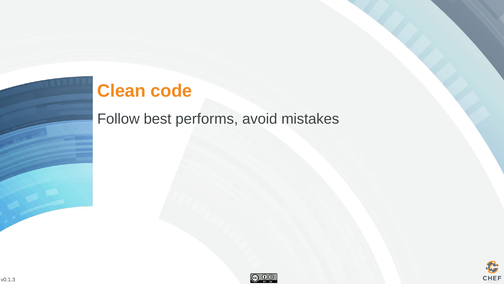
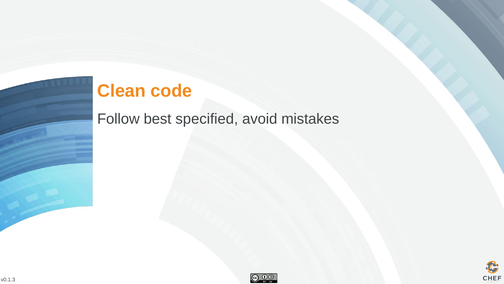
performs: performs -> specified
